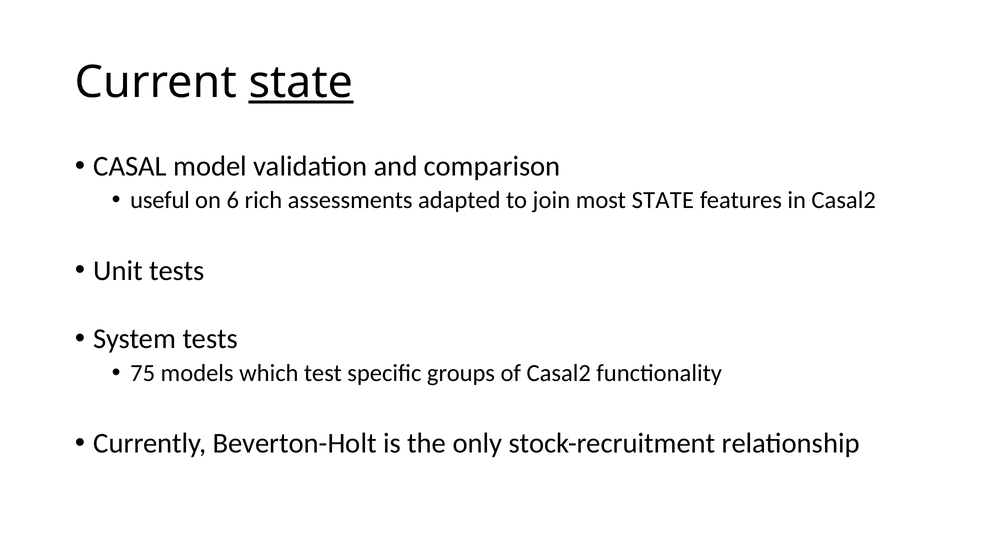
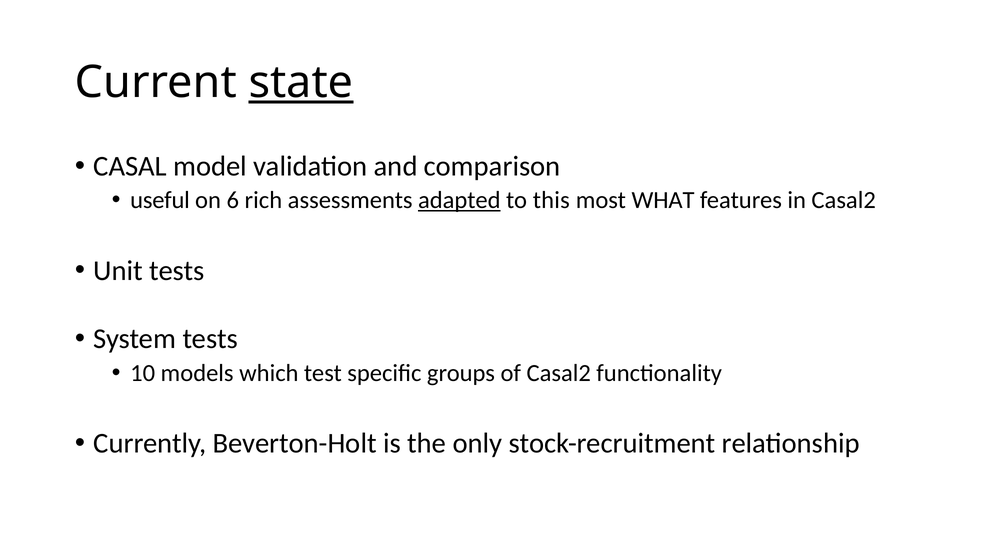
adapted underline: none -> present
join: join -> this
most STATE: STATE -> WHAT
75: 75 -> 10
